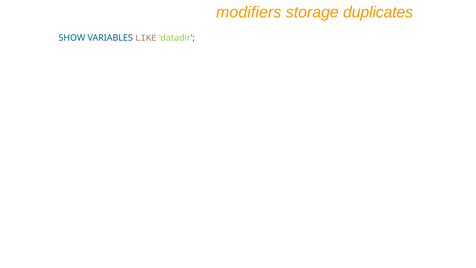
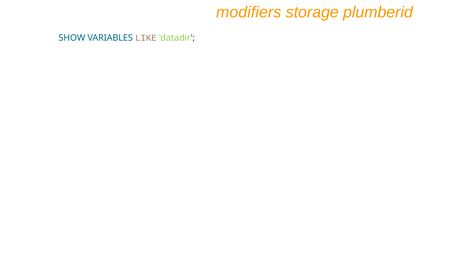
duplicates: duplicates -> plumberid
